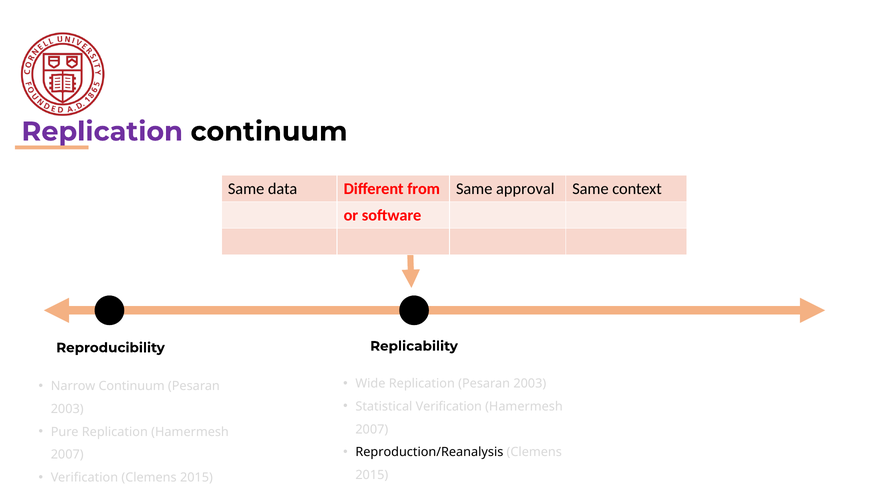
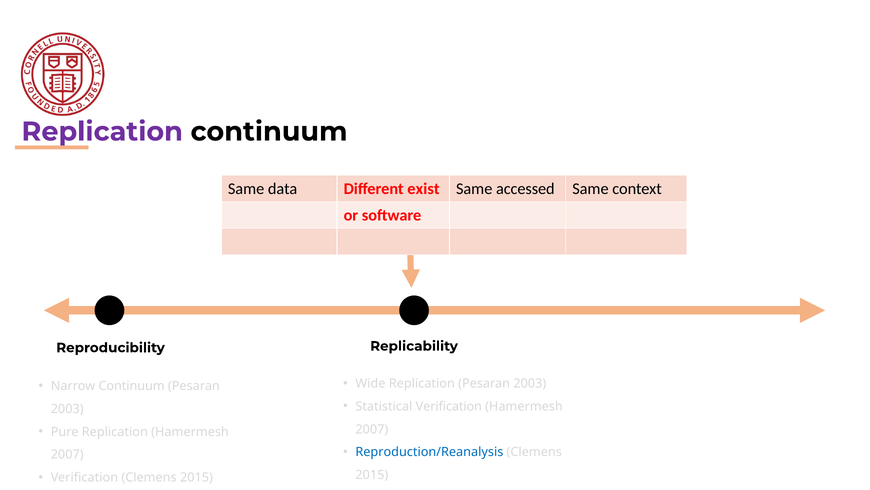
from: from -> exist
approval: approval -> accessed
Reproduction/Reanalysis colour: black -> blue
